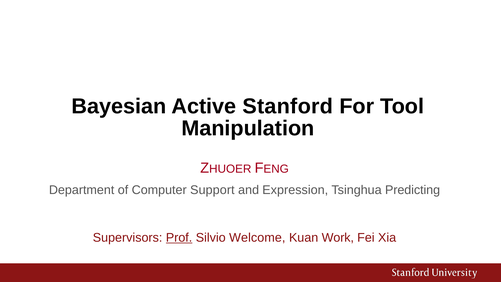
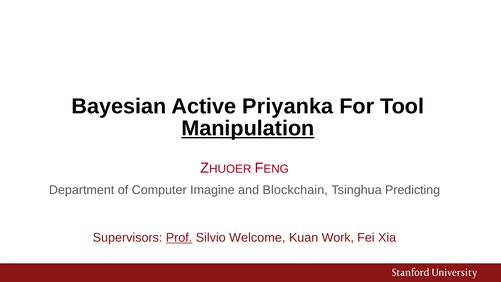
Stanford: Stanford -> Priyanka
Manipulation underline: none -> present
Support: Support -> Imagine
Expression: Expression -> Blockchain
